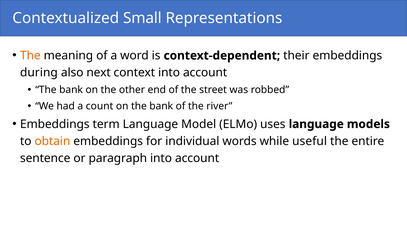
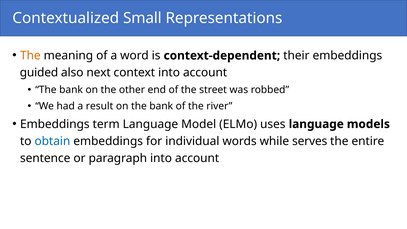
during: during -> guided
count: count -> result
obtain colour: orange -> blue
useful: useful -> serves
